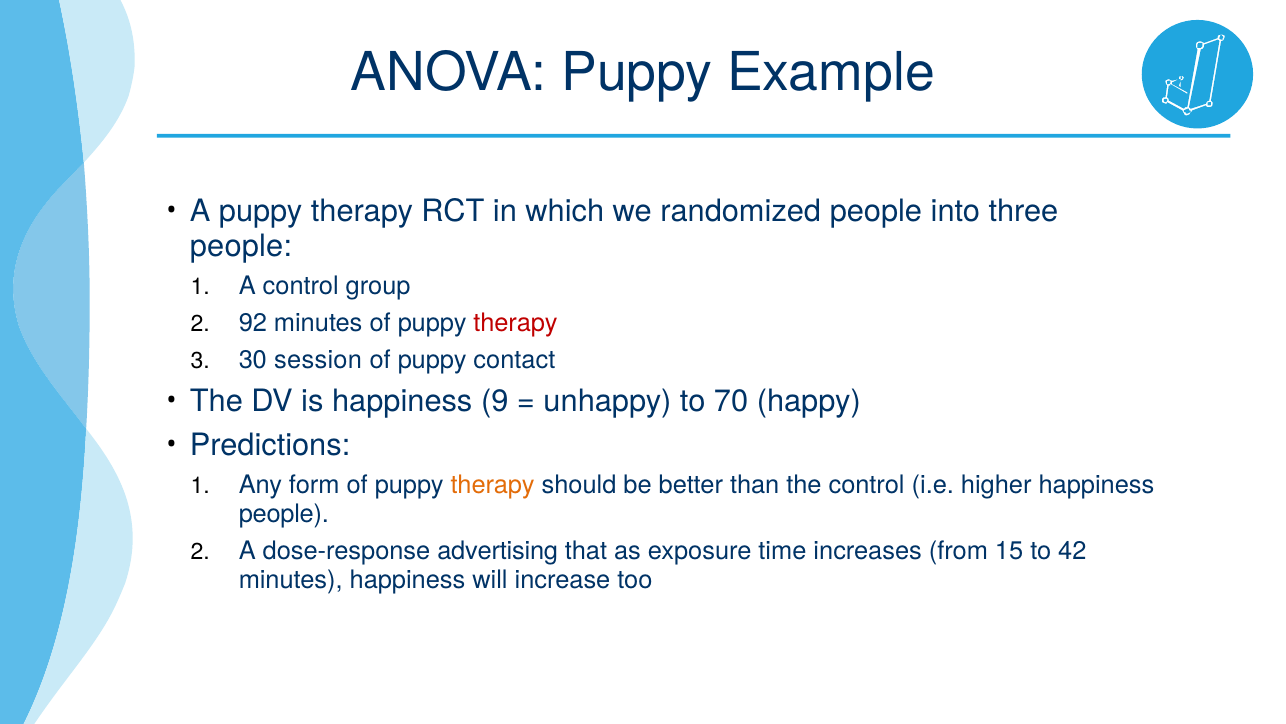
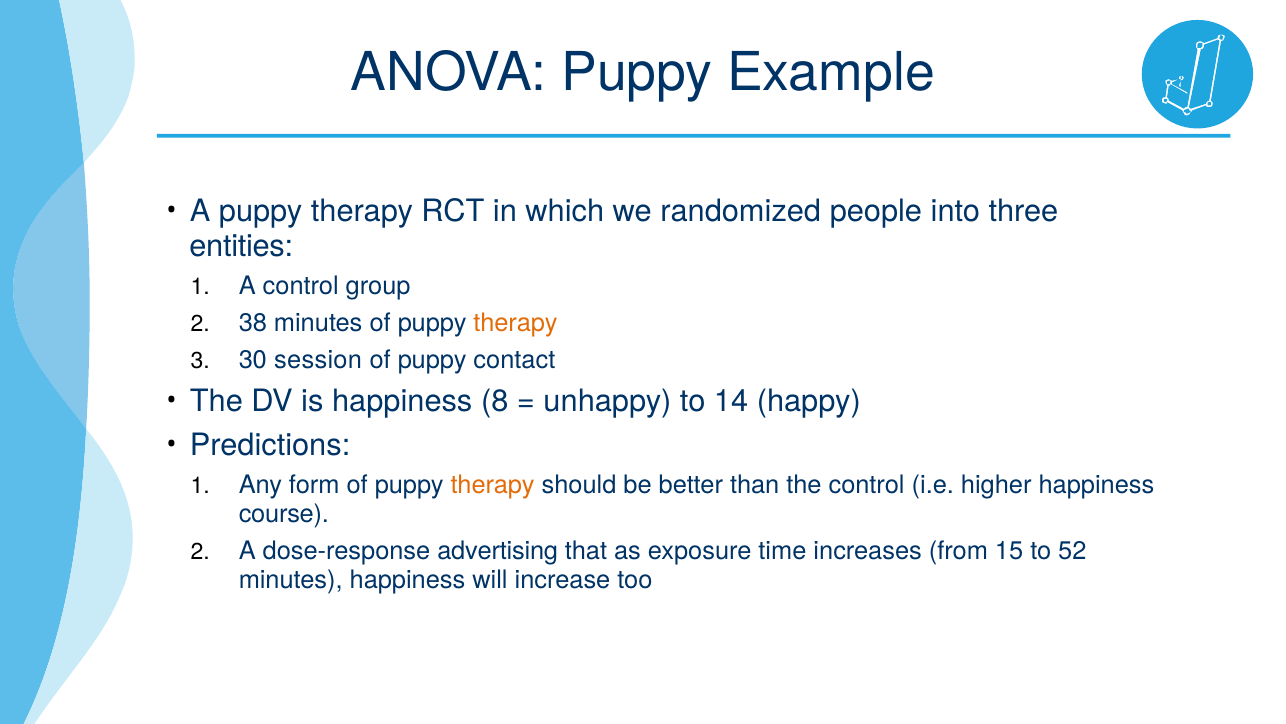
people at (241, 247): people -> entities
92: 92 -> 38
therapy at (516, 323) colour: red -> orange
9: 9 -> 8
70: 70 -> 14
people at (284, 514): people -> course
42: 42 -> 52
